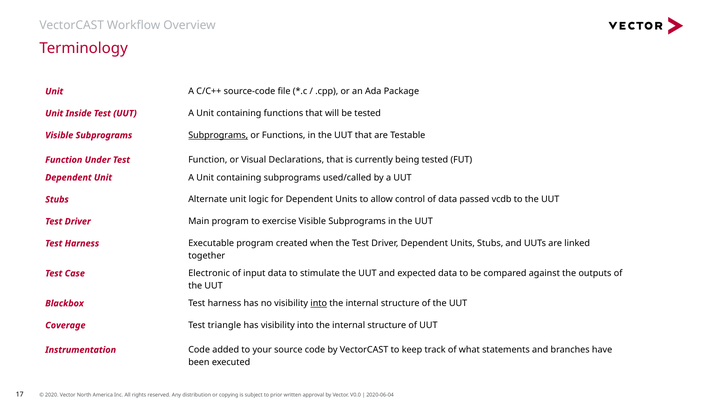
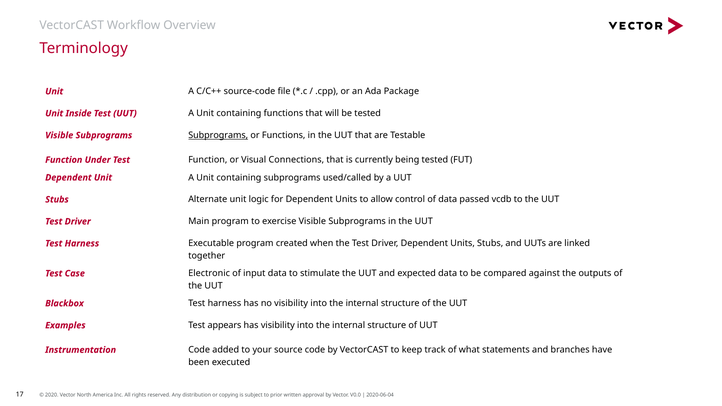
Declarations: Declarations -> Connections
into at (319, 303) underline: present -> none
triangle: triangle -> appears
Coverage: Coverage -> Examples
